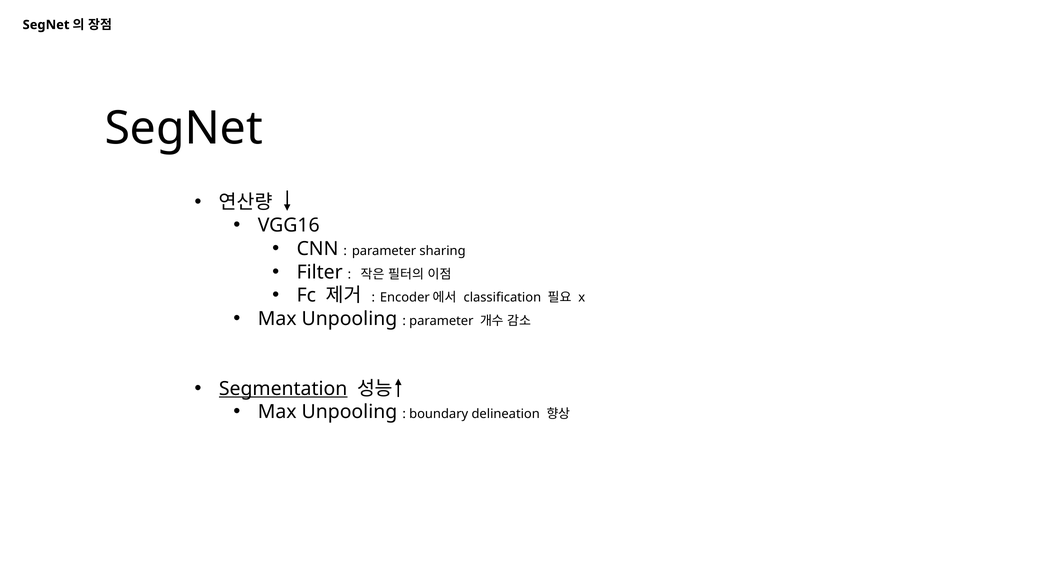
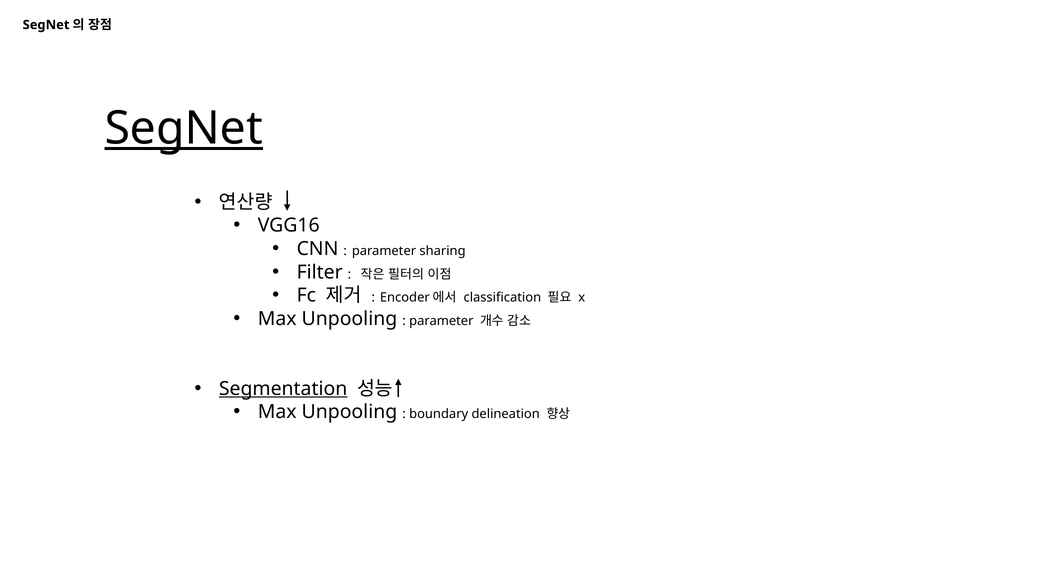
SegNet at (184, 128) underline: none -> present
